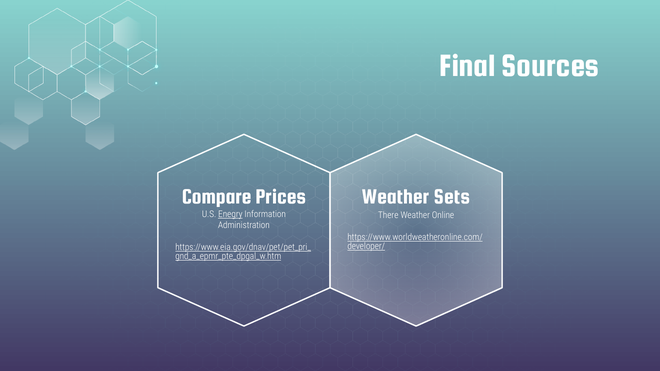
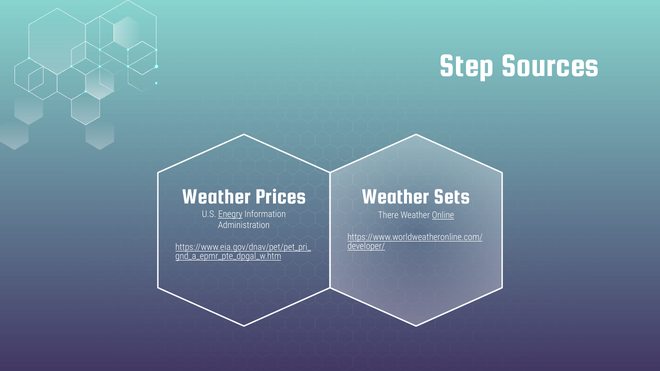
Final: Final -> Step
Compare at (217, 197): Compare -> Weather
Online underline: none -> present
